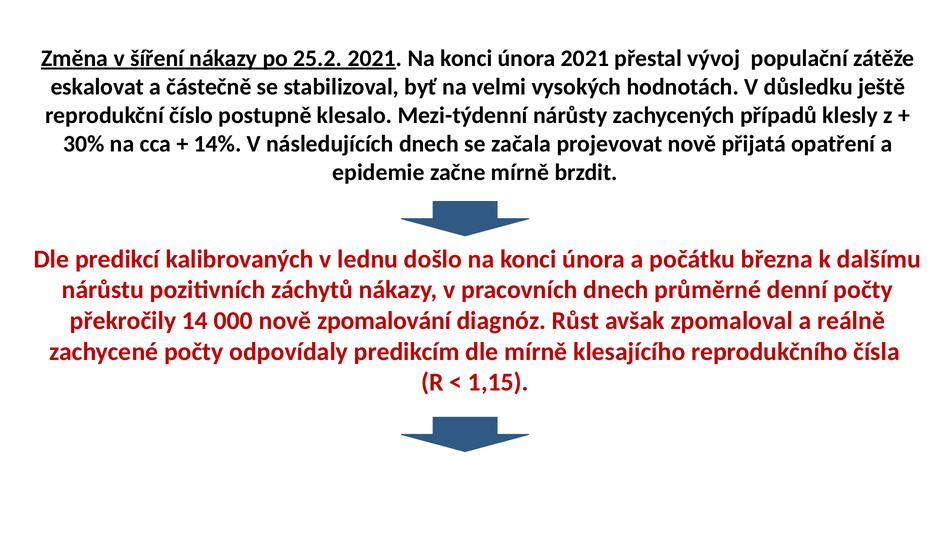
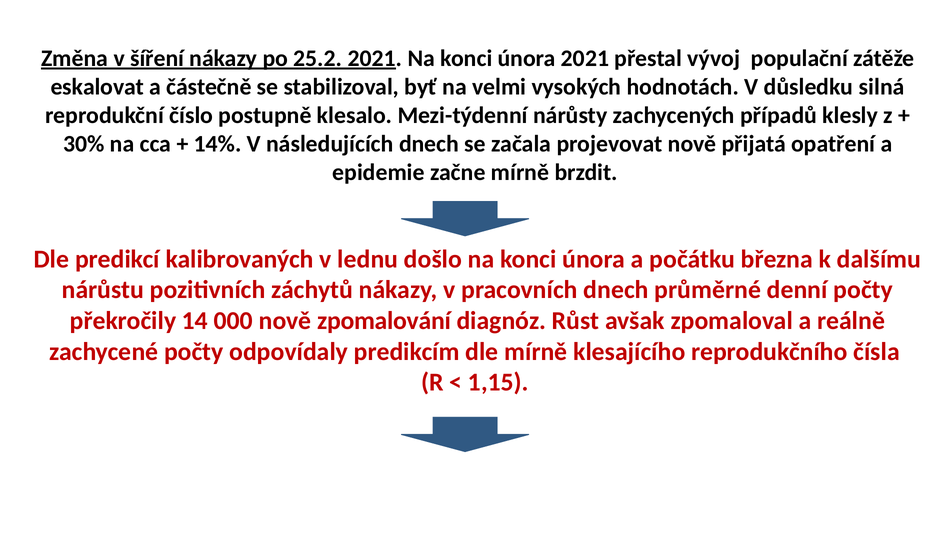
ještě: ještě -> silná
